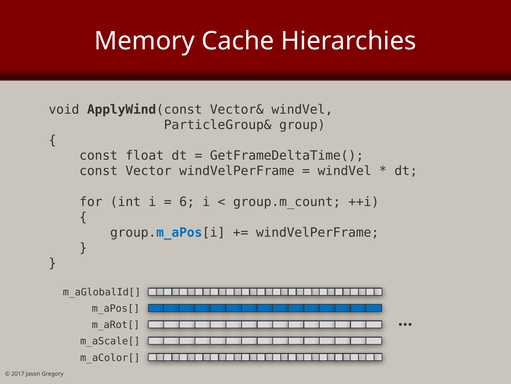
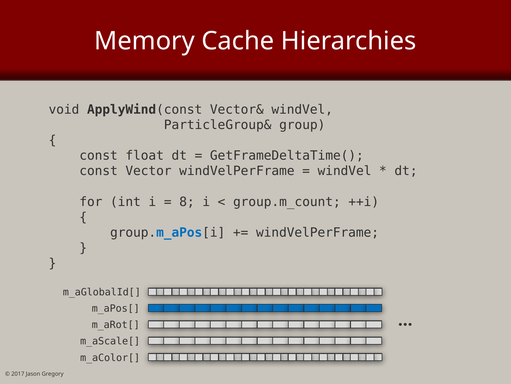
6: 6 -> 8
